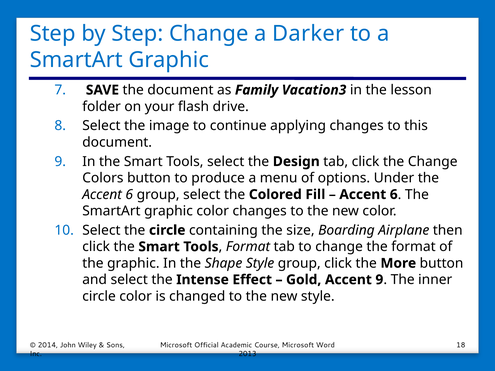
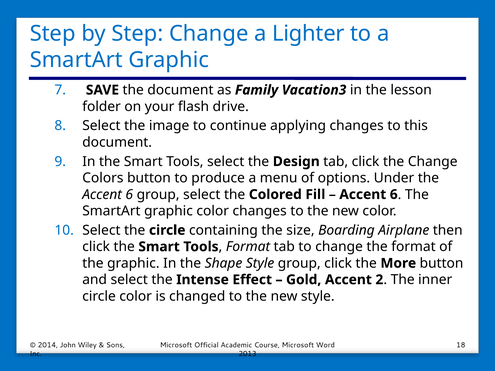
Darker: Darker -> Lighter
Accent 9: 9 -> 2
